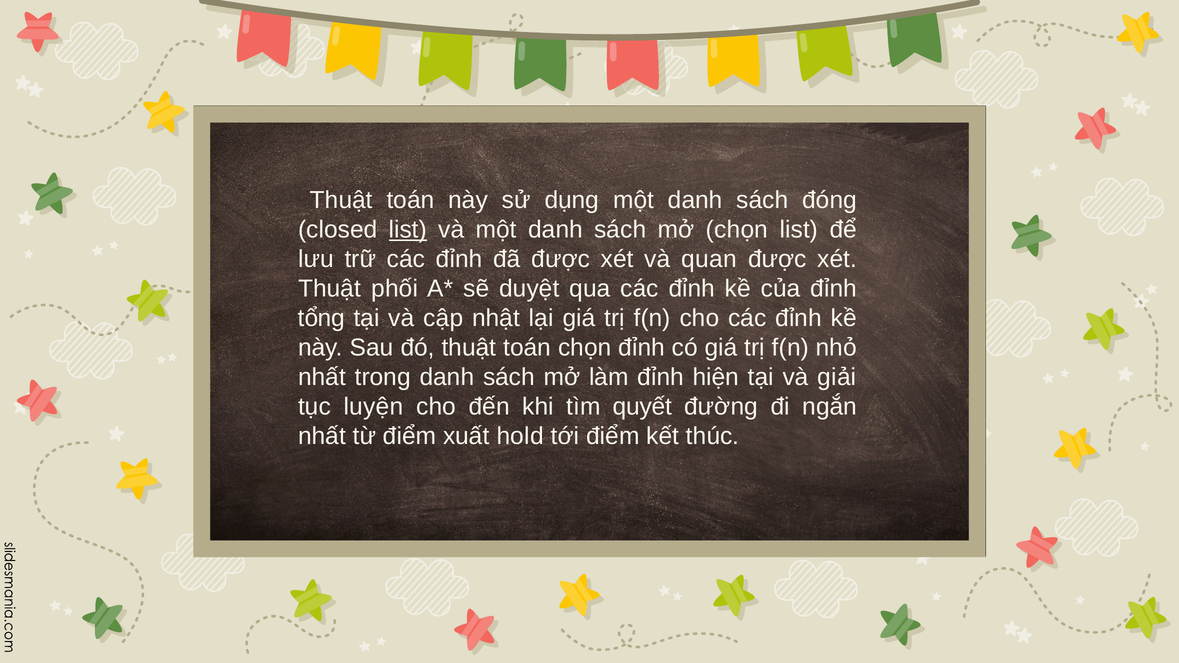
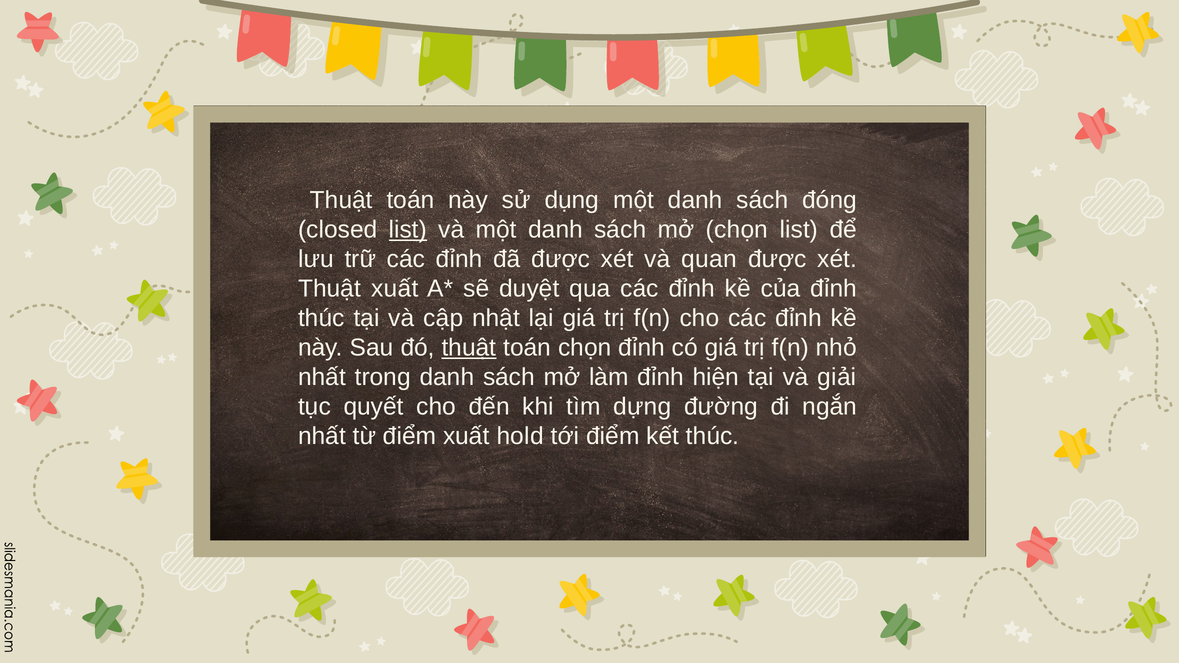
Thuật phối: phối -> xuất
tổng at (322, 318): tổng -> thúc
thuật at (469, 348) underline: none -> present
luyện: luyện -> quyết
quyết: quyết -> dựng
